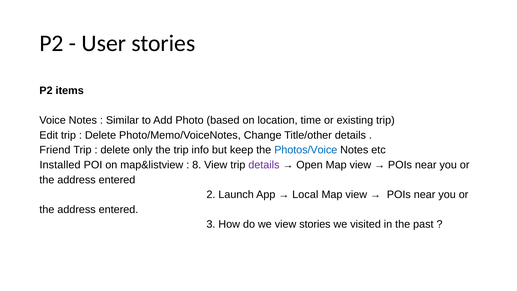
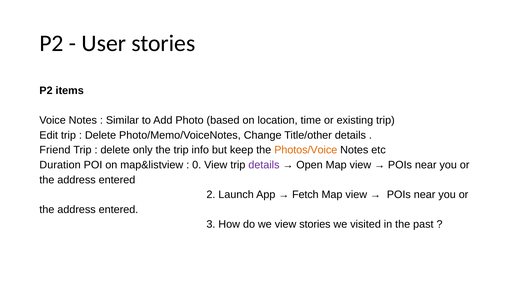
Photos/Voice colour: blue -> orange
Installed: Installed -> Duration
8: 8 -> 0
Local: Local -> Fetch
